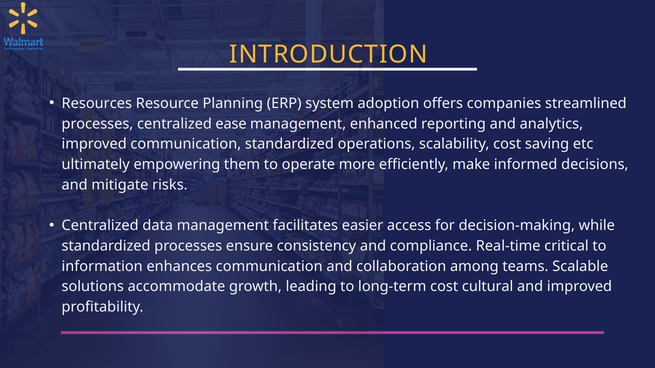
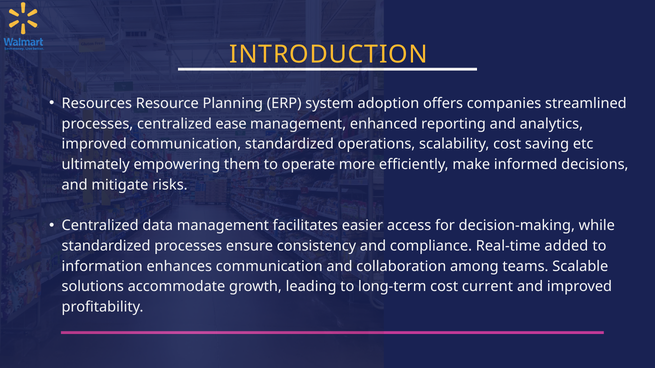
critical: critical -> added
cultural: cultural -> current
